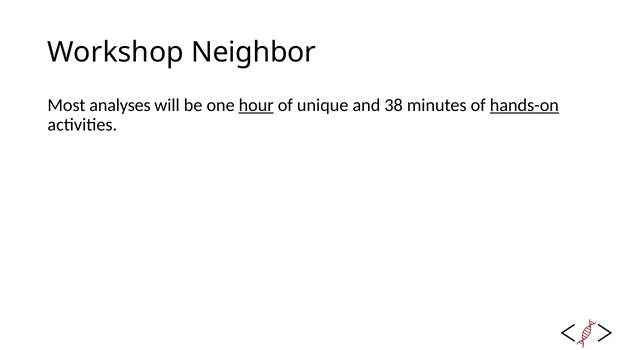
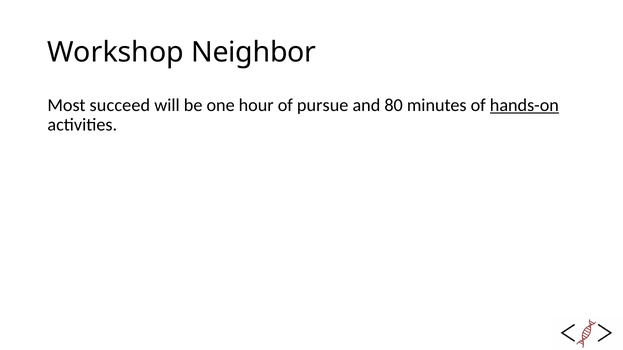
analyses: analyses -> succeed
hour underline: present -> none
unique: unique -> pursue
38: 38 -> 80
